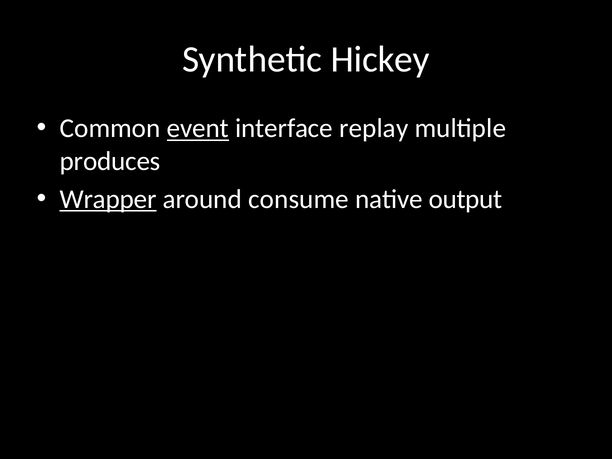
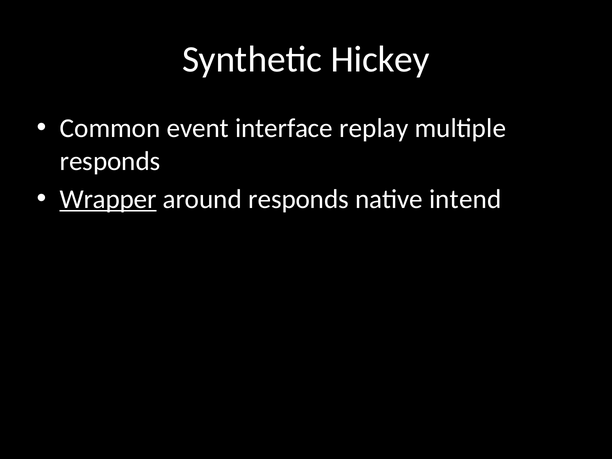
event underline: present -> none
produces at (110, 161): produces -> responds
around consume: consume -> responds
output: output -> intend
